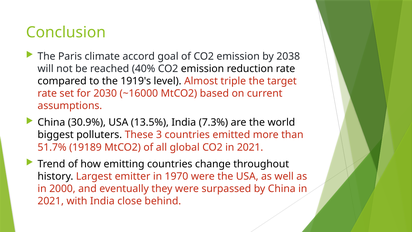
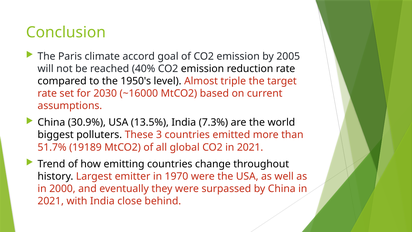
2038: 2038 -> 2005
1919's: 1919's -> 1950's
